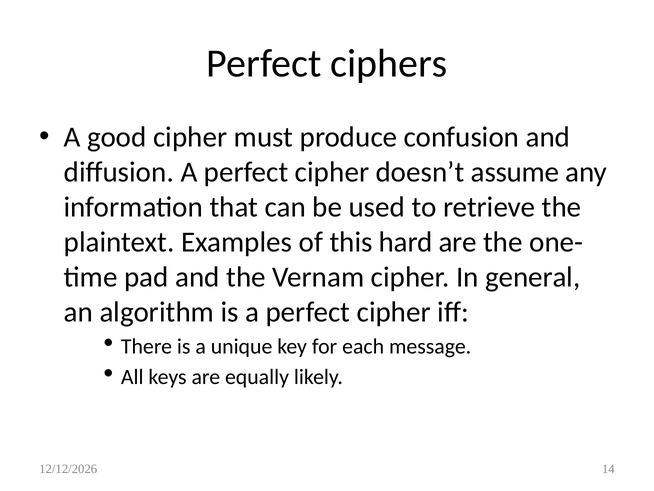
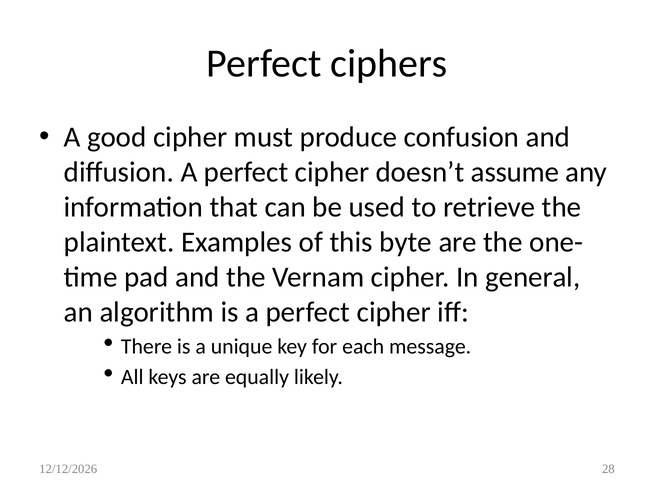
hard: hard -> byte
14: 14 -> 28
